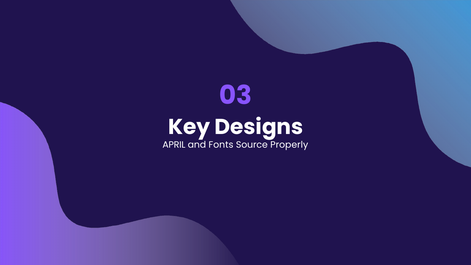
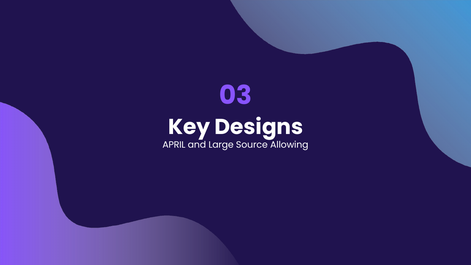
Fonts: Fonts -> Large
Properly: Properly -> Allowing
